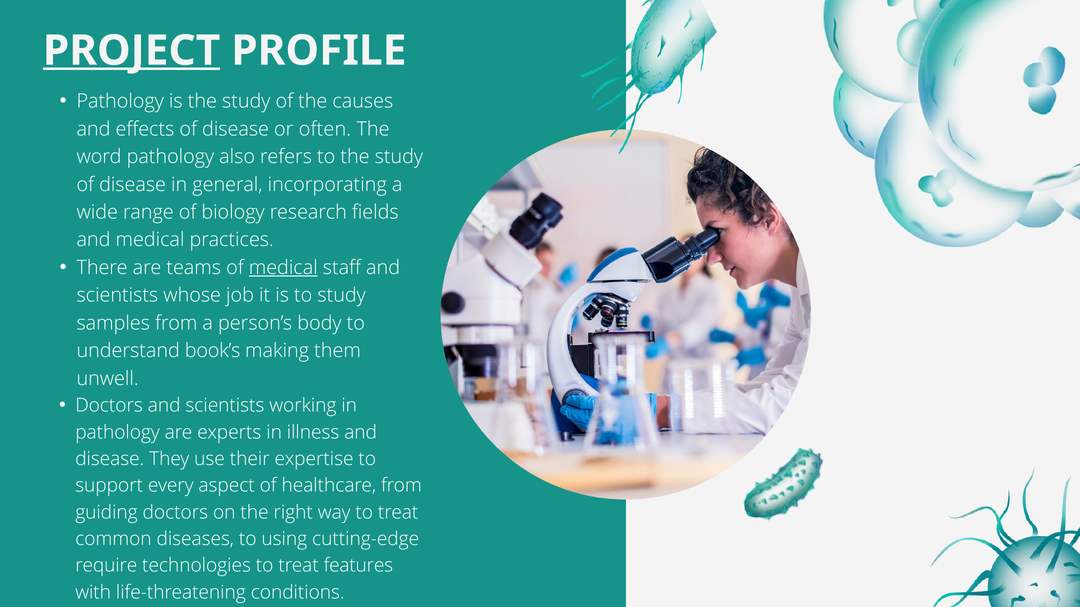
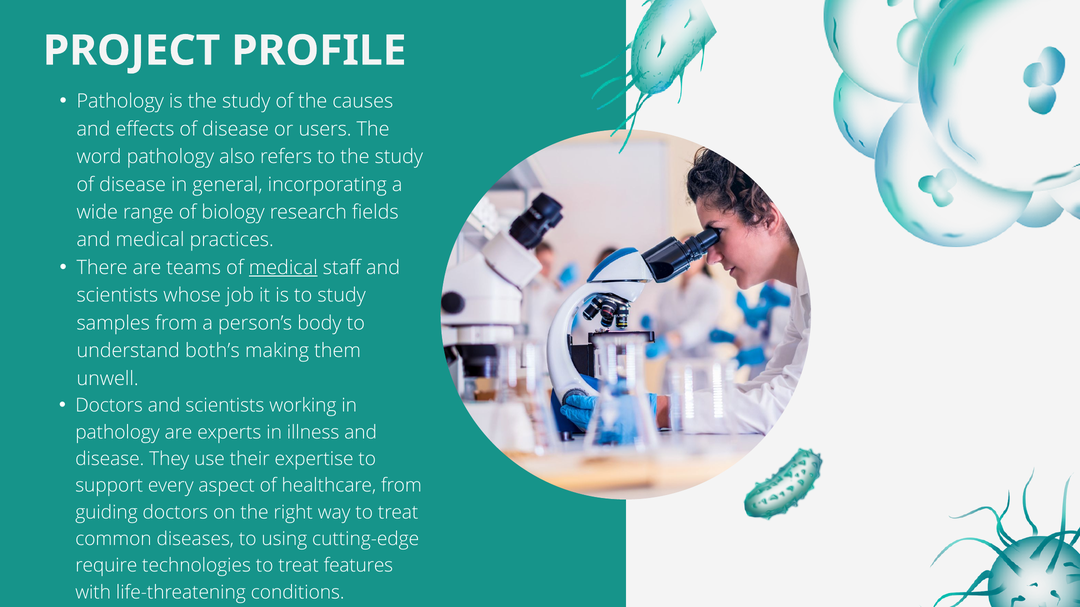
PROJECT underline: present -> none
often: often -> users
book’s: book’s -> both’s
